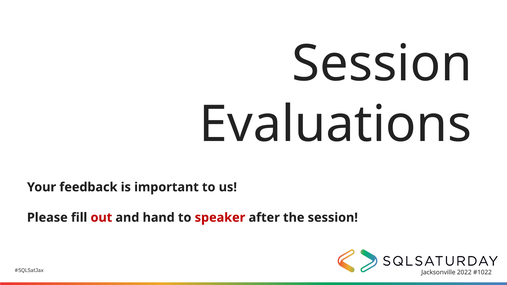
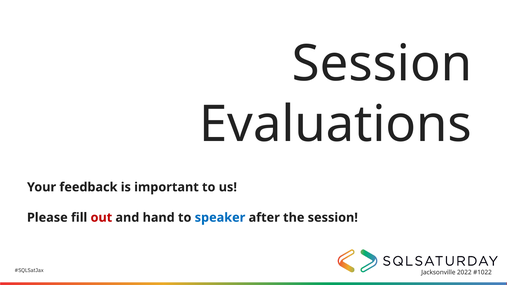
speaker colour: red -> blue
